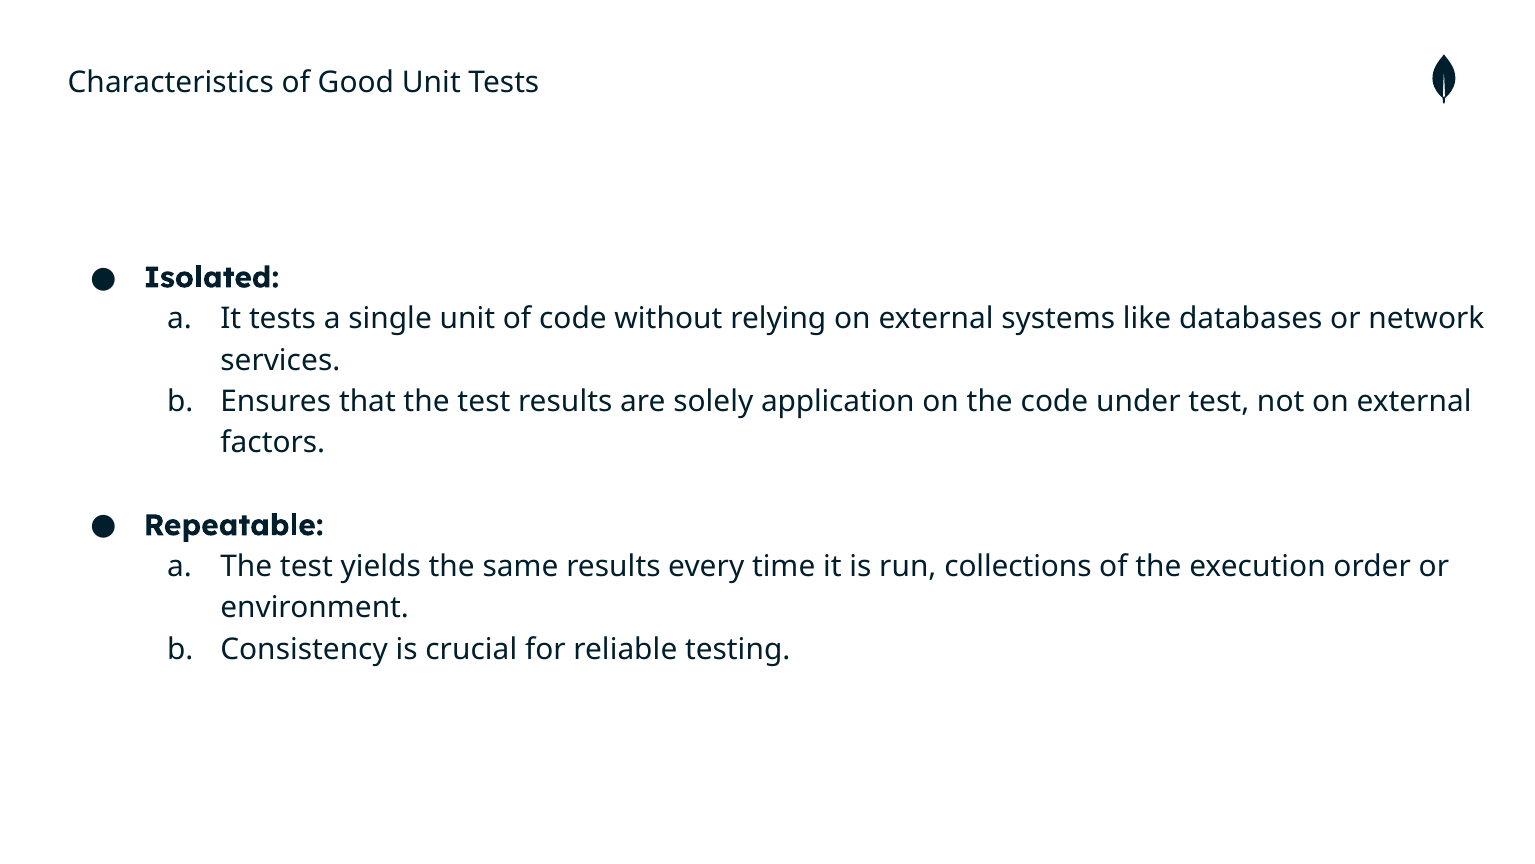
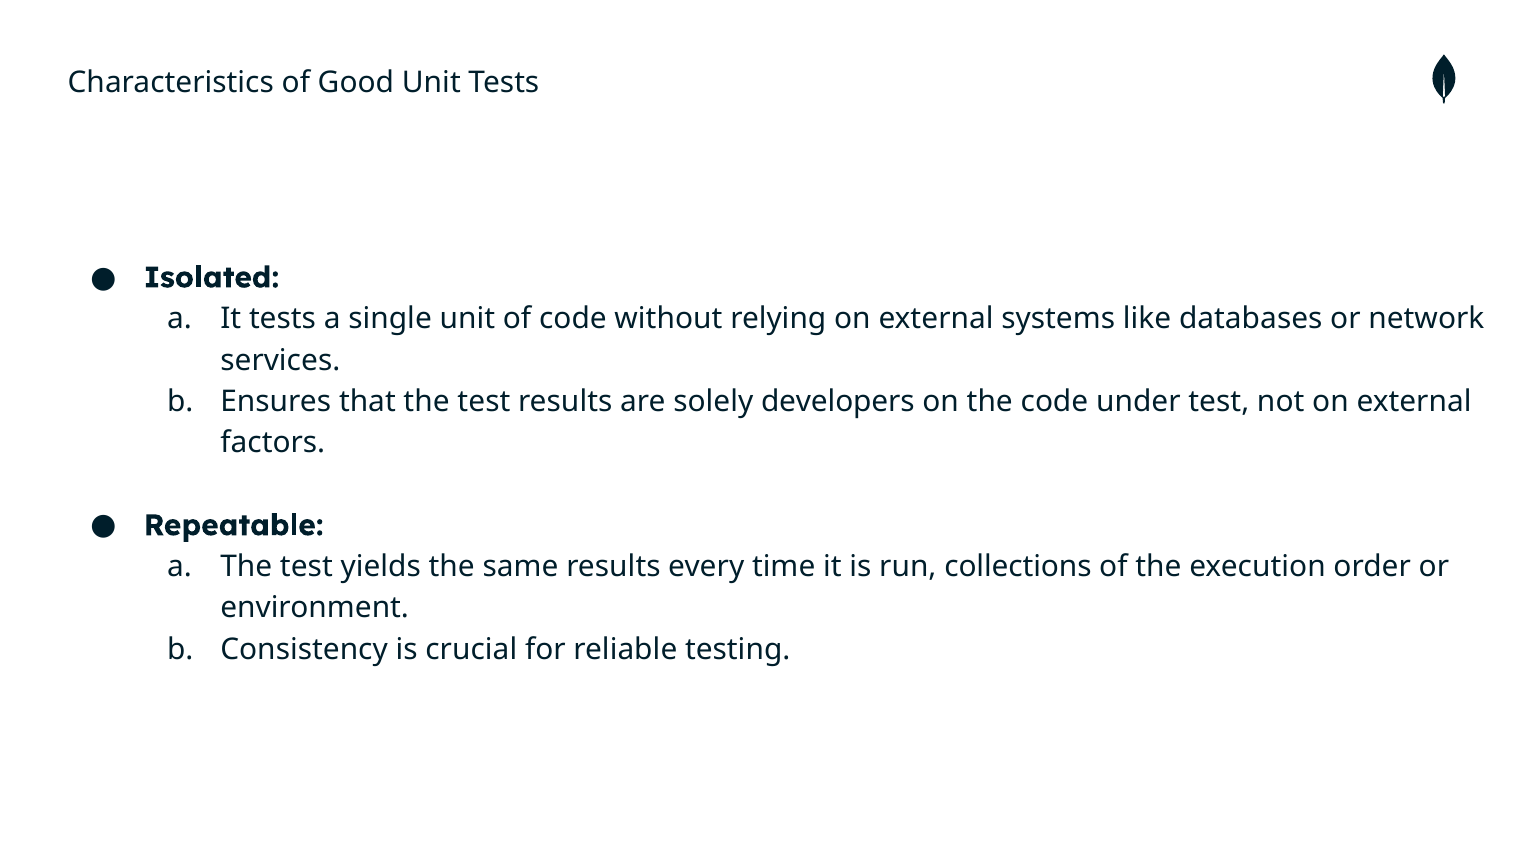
application: application -> developers
